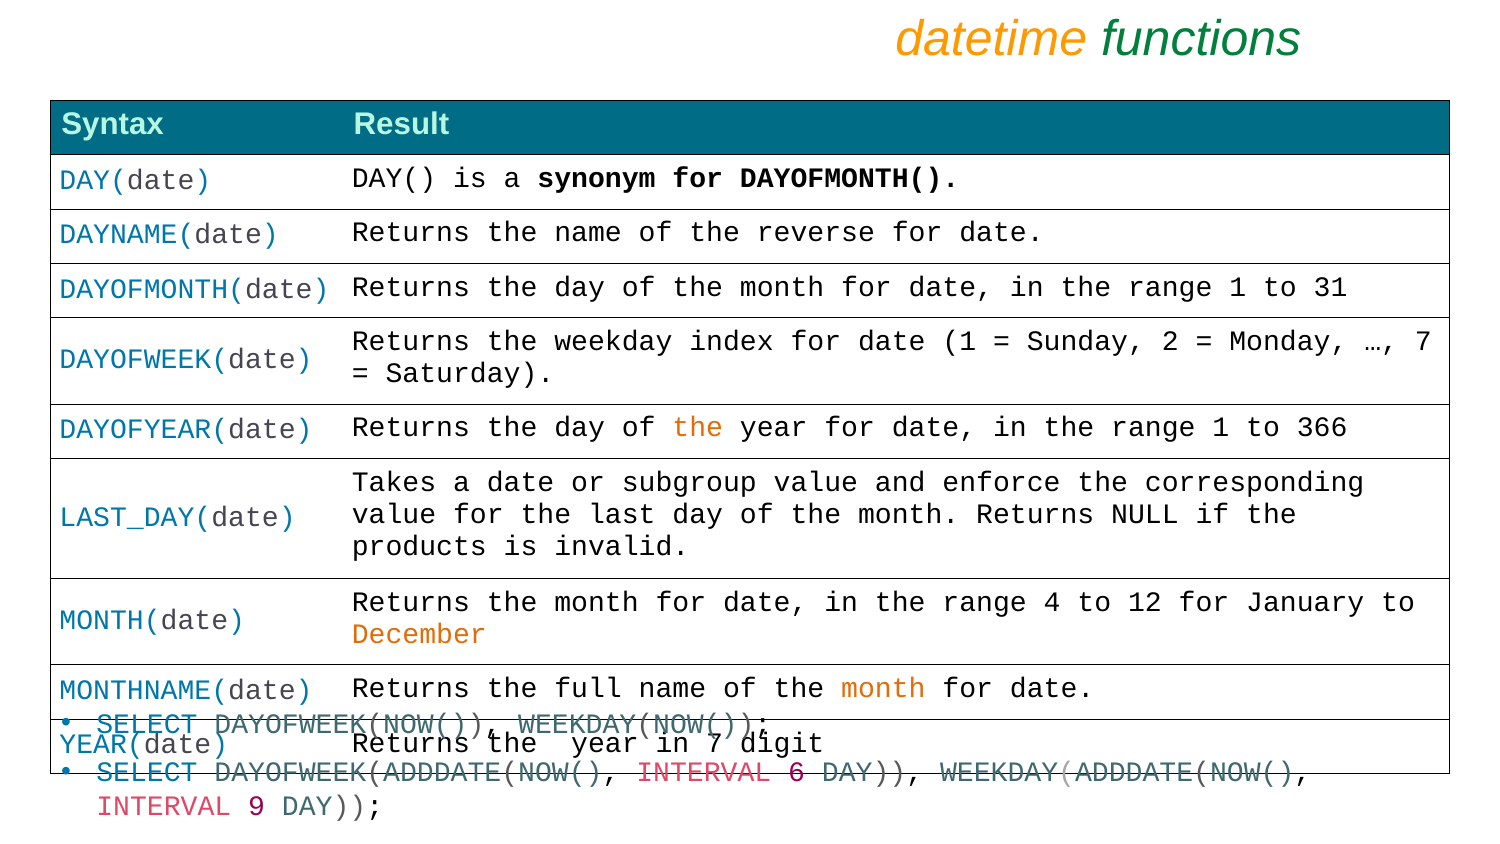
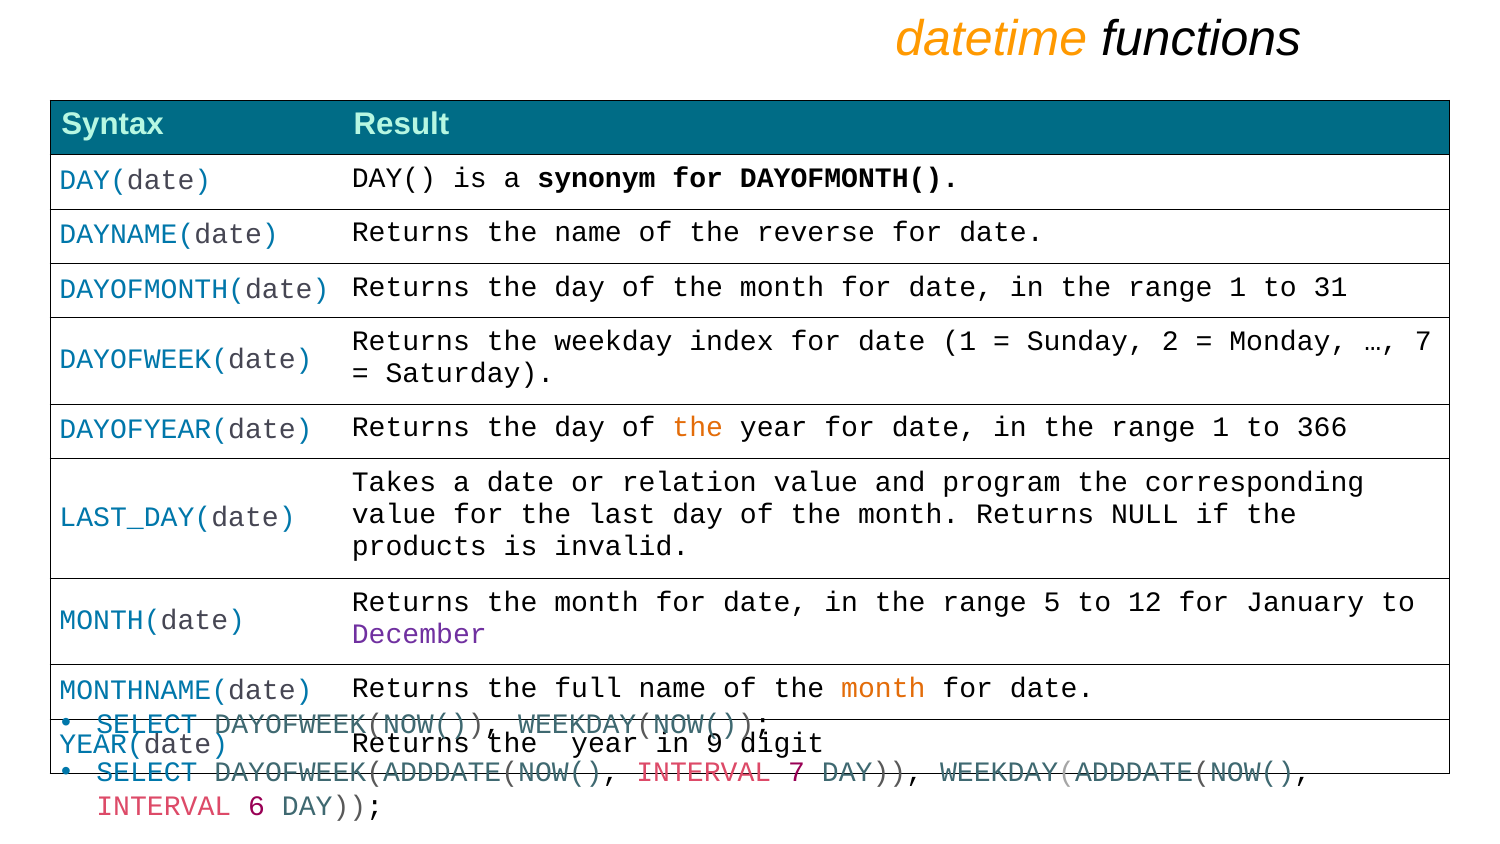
functions colour: green -> black
subgroup: subgroup -> relation
enforce: enforce -> program
4: 4 -> 5
December colour: orange -> purple
in 7: 7 -> 9
INTERVAL 6: 6 -> 7
9: 9 -> 6
